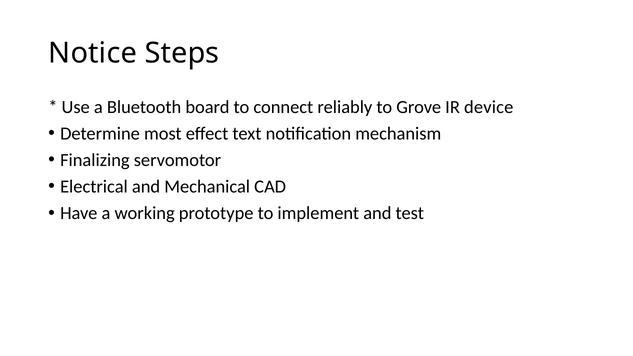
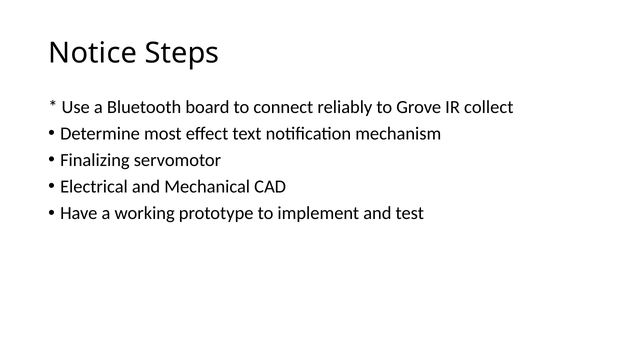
device: device -> collect
